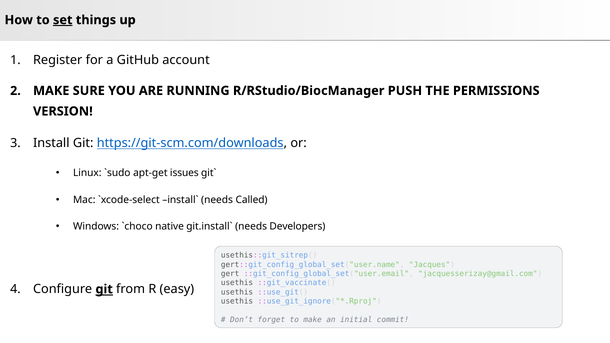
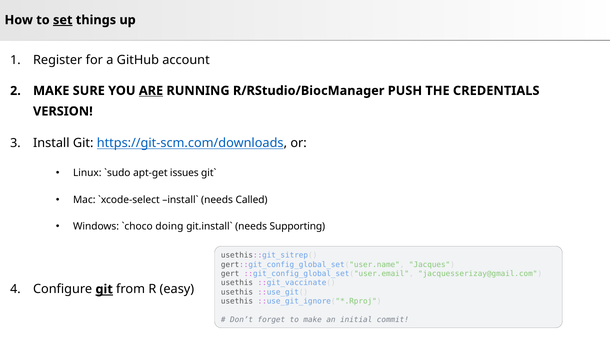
ARE underline: none -> present
PERMISSIONS: PERMISSIONS -> CREDENTIALS
native: native -> doing
Developers: Developers -> Supporting
